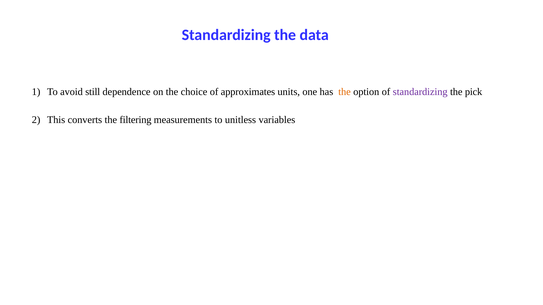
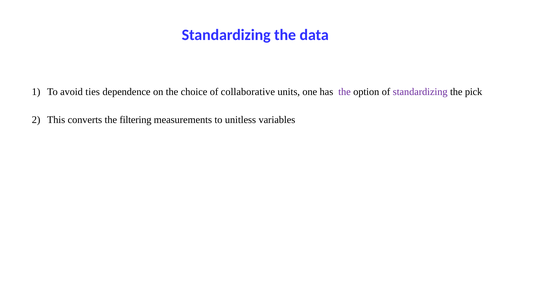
still: still -> ties
approximates: approximates -> collaborative
the at (345, 92) colour: orange -> purple
